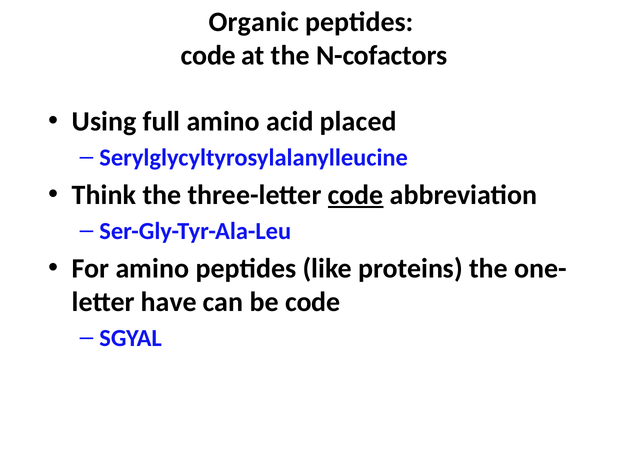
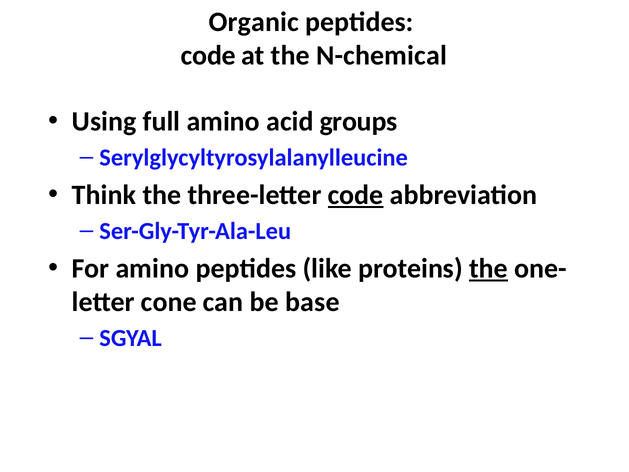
N-cofactors: N-cofactors -> N-chemical
placed: placed -> groups
the at (489, 268) underline: none -> present
have: have -> cone
be code: code -> base
